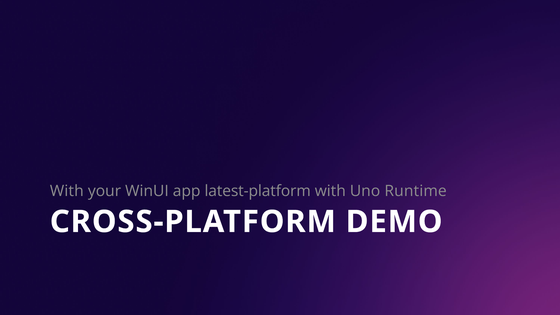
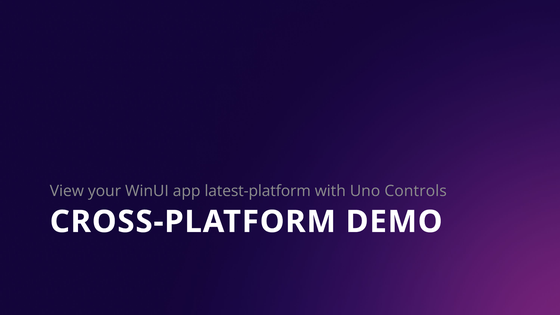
With at (67, 191): With -> View
Runtime: Runtime -> Controls
